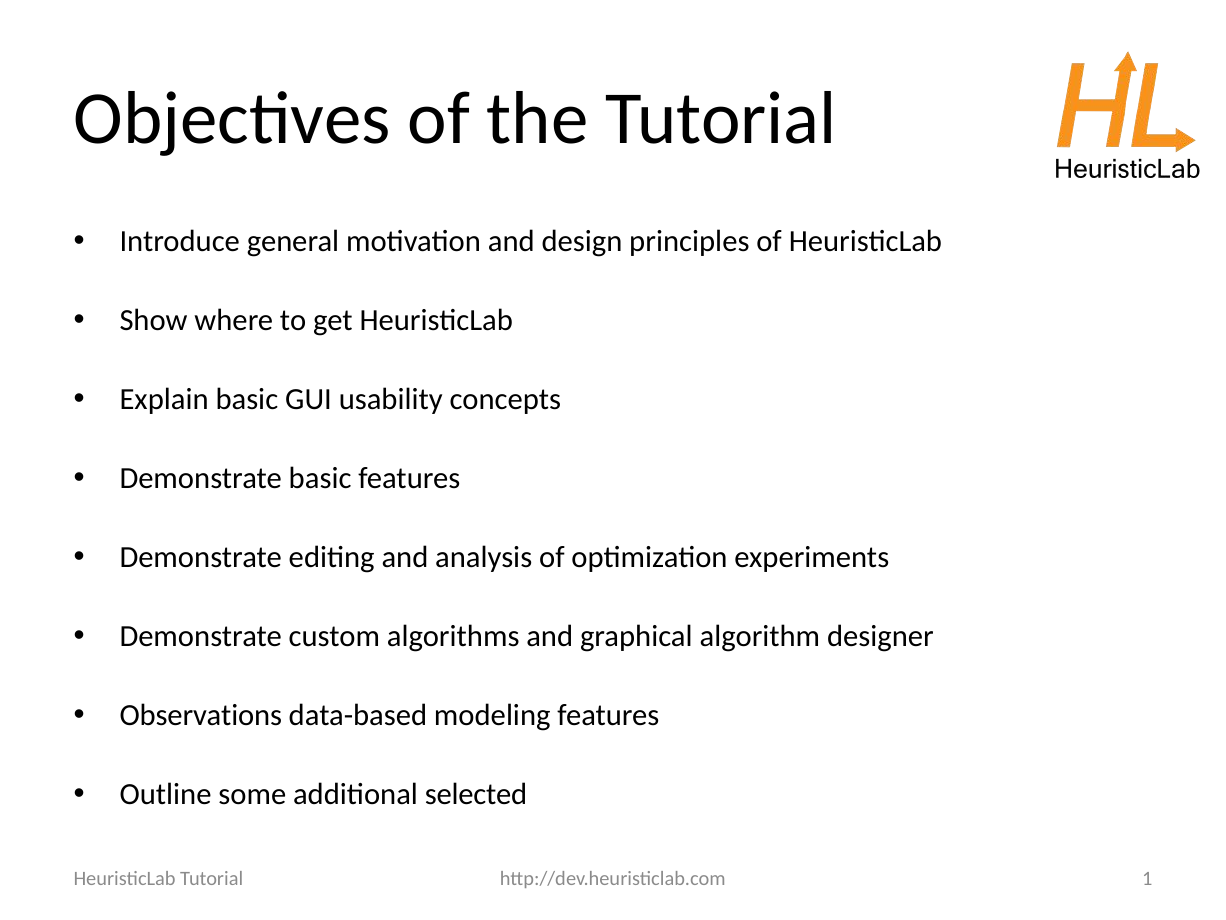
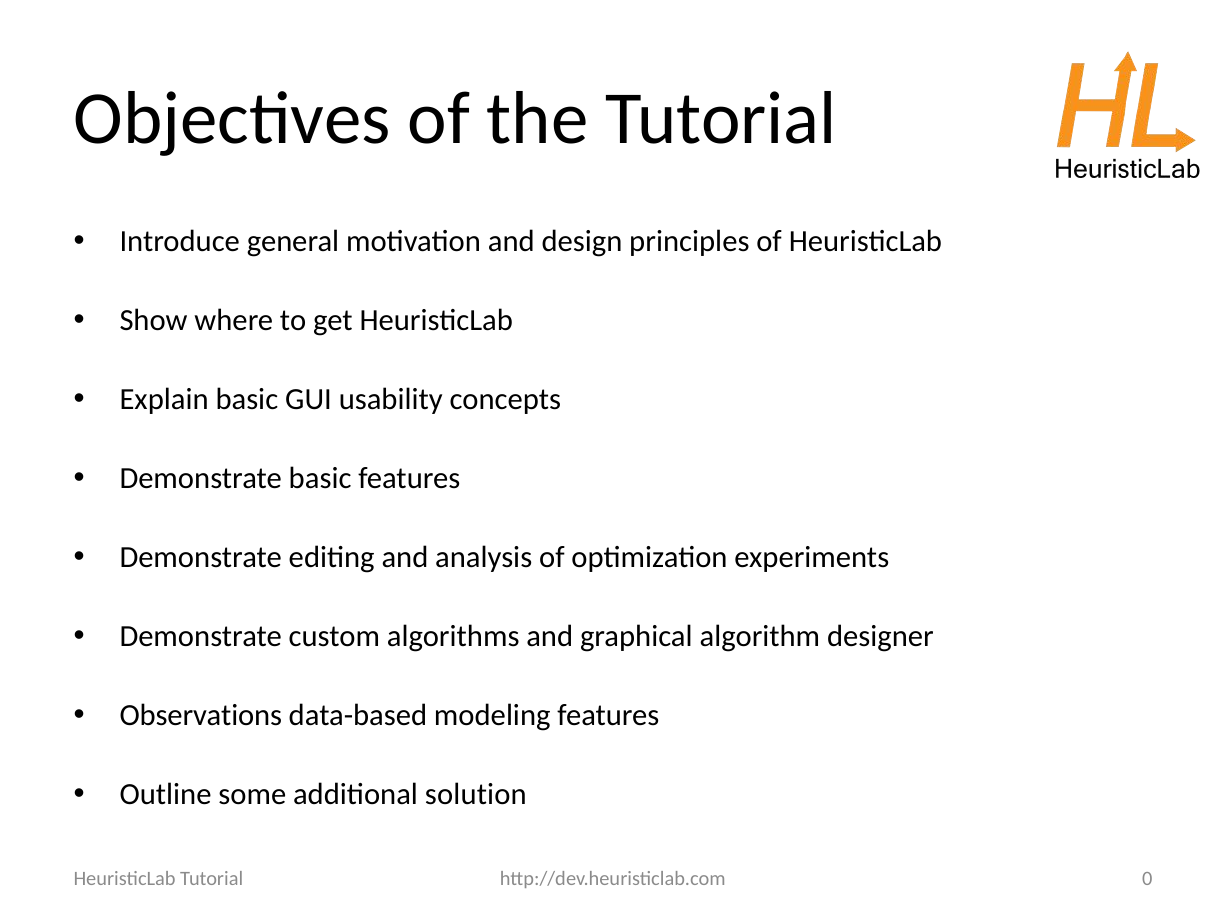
selected: selected -> solution
1: 1 -> 0
